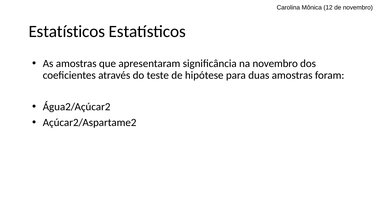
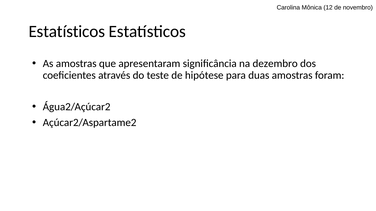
na novembro: novembro -> dezembro
